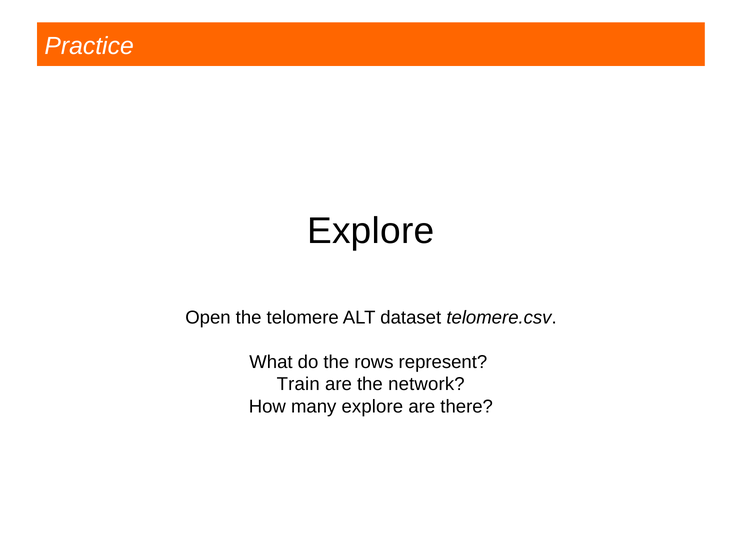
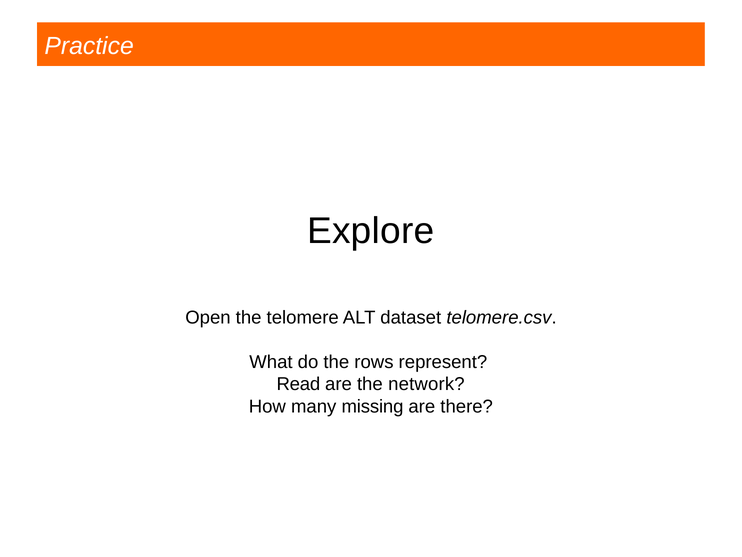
Train: Train -> Read
many explore: explore -> missing
